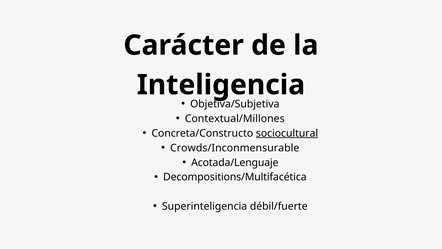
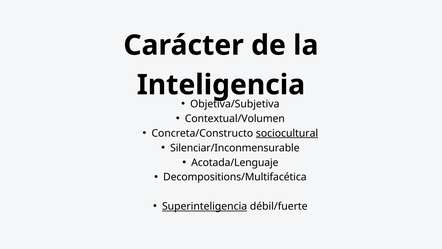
Contextual/Millones: Contextual/Millones -> Contextual/Volumen
Crowds/Inconmensurable: Crowds/Inconmensurable -> Silenciar/Inconmensurable
Superinteligencia underline: none -> present
